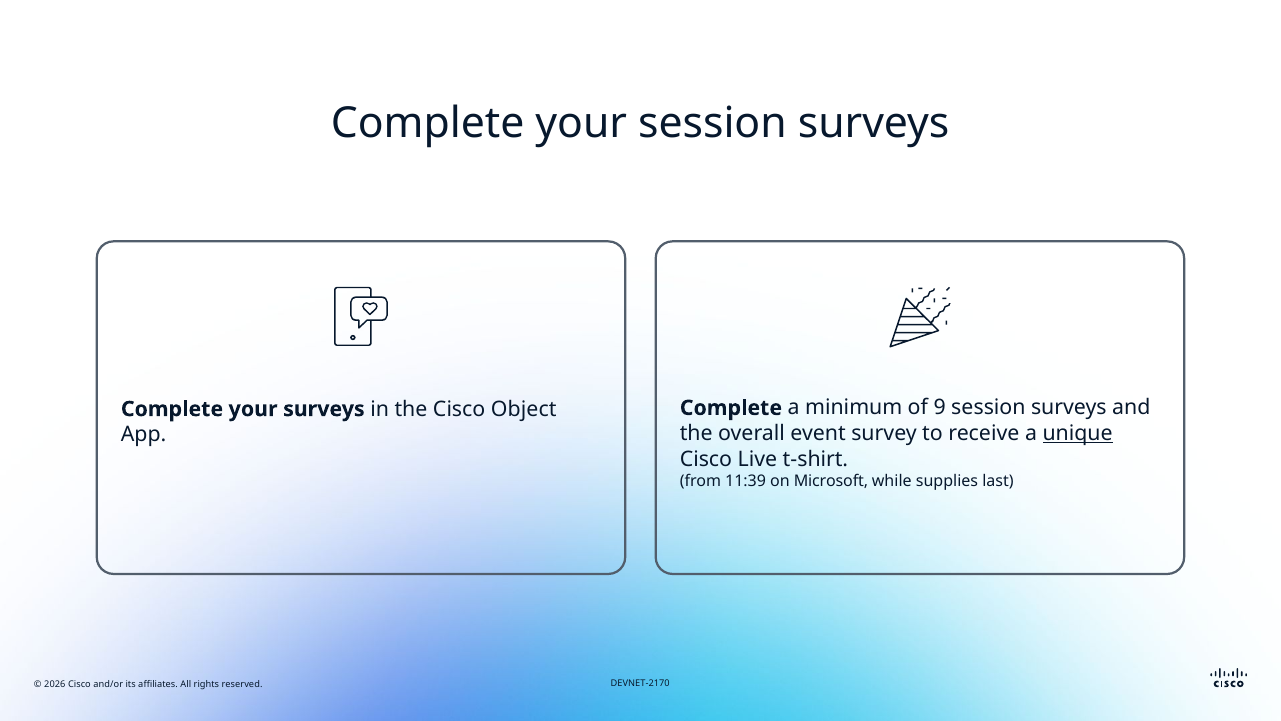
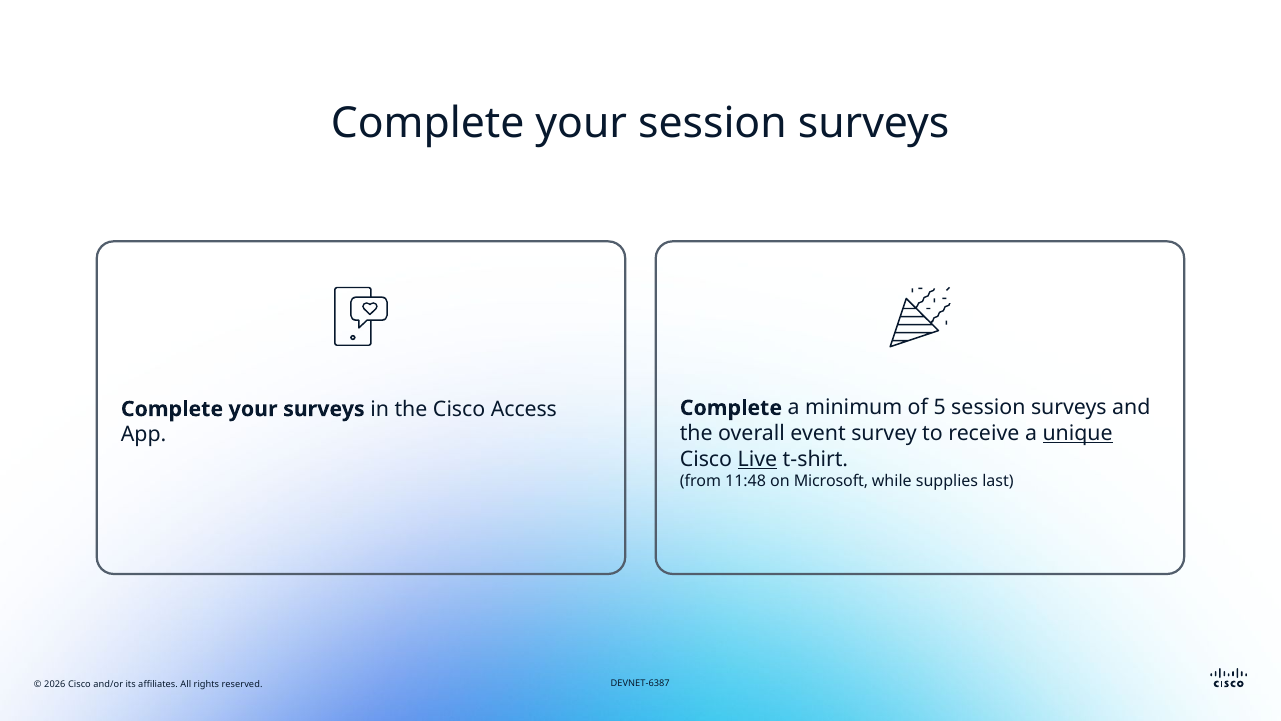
9: 9 -> 5
Object: Object -> Access
Live underline: none -> present
11:39: 11:39 -> 11:48
DEVNET-2170: DEVNET-2170 -> DEVNET-6387
